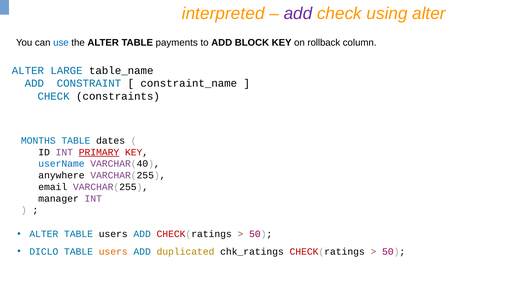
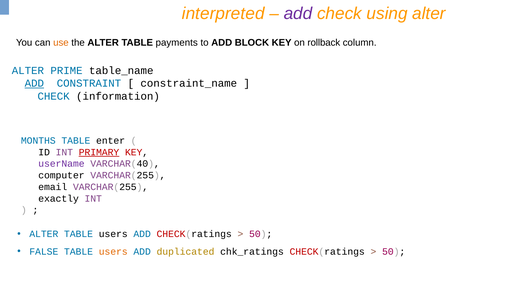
use colour: blue -> orange
LARGE: LARGE -> PRIME
ADD at (34, 83) underline: none -> present
constraints: constraints -> information
dates: dates -> enter
userName colour: blue -> purple
anywhere: anywhere -> computer
manager: manager -> exactly
DICLO: DICLO -> FALSE
